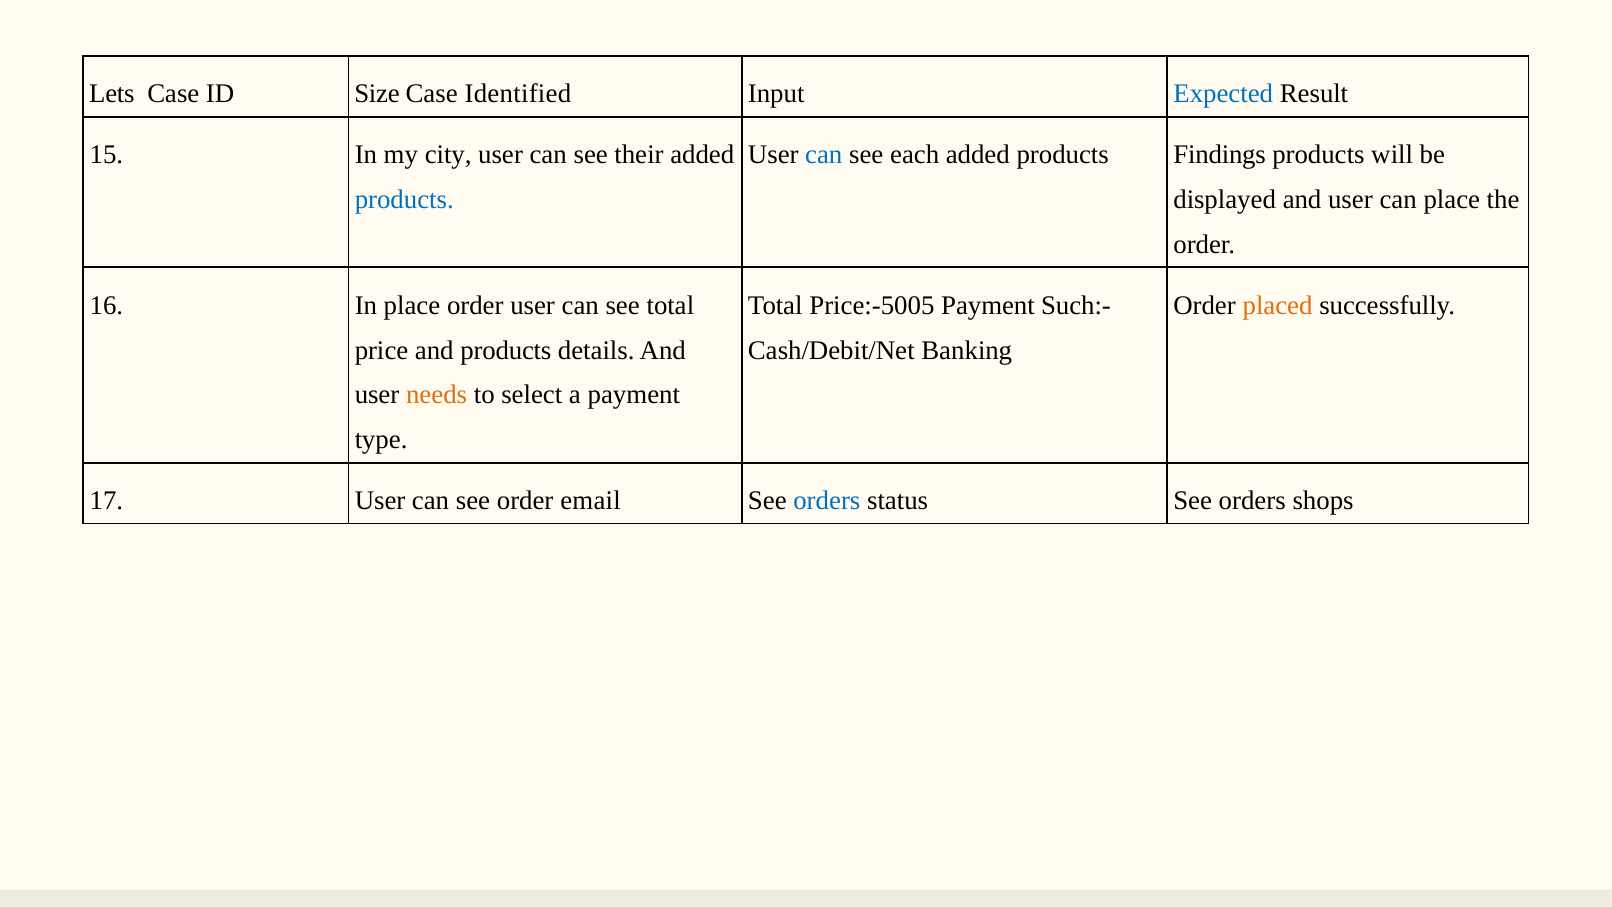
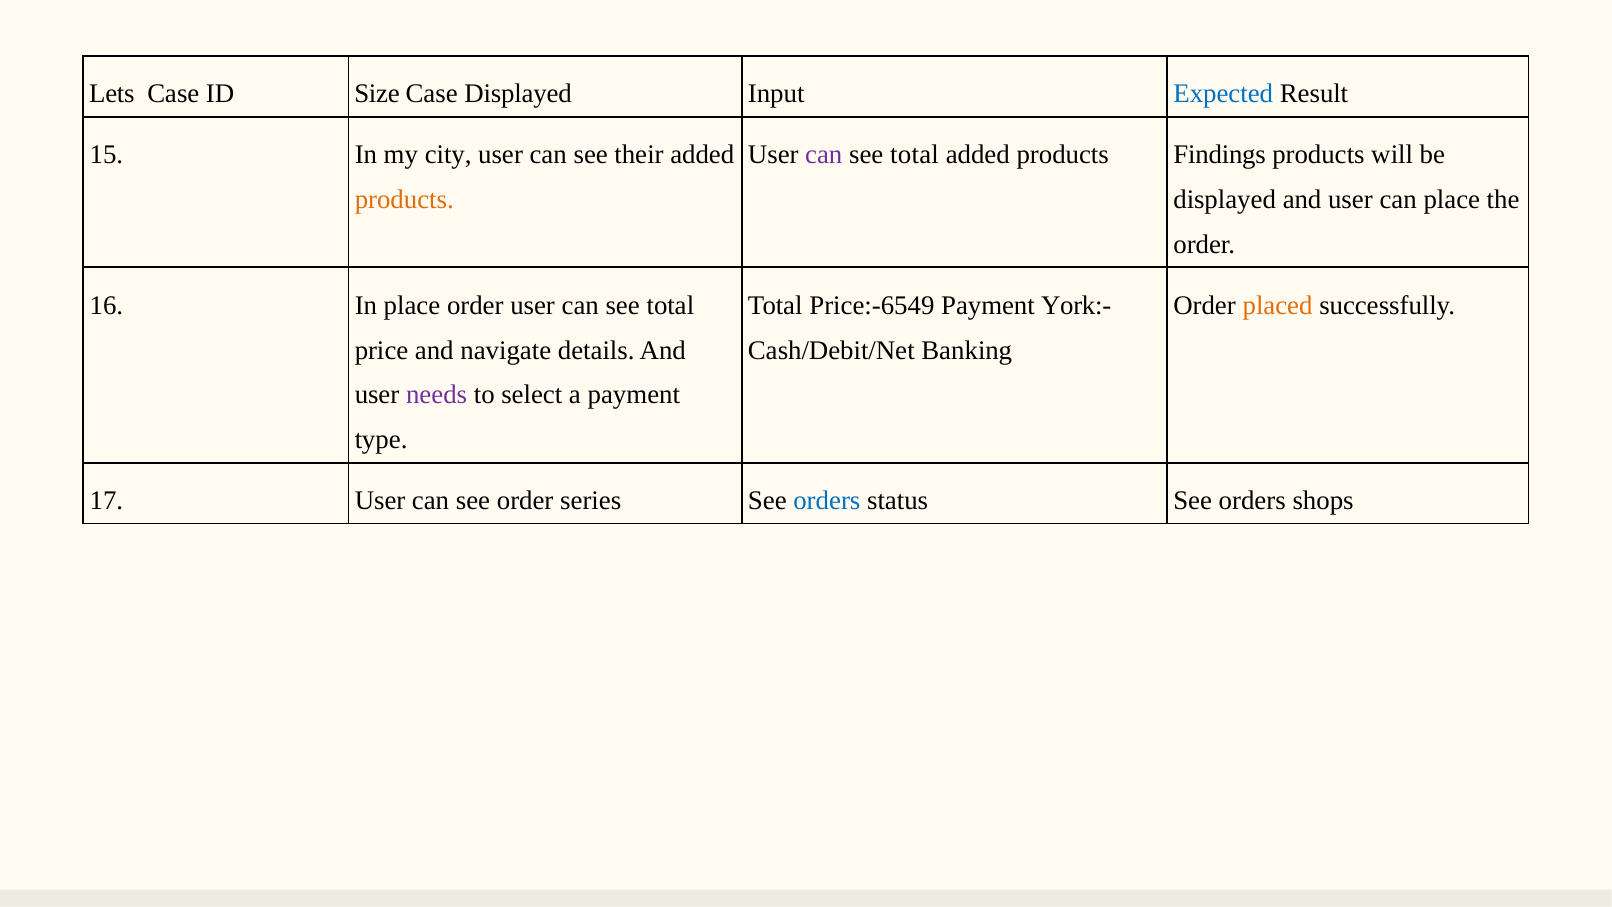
Case Identified: Identified -> Displayed
can at (824, 155) colour: blue -> purple
each at (915, 155): each -> total
products at (404, 200) colour: blue -> orange
Price:-5005: Price:-5005 -> Price:-6549
Such:-: Such:- -> York:-
and products: products -> navigate
needs colour: orange -> purple
email: email -> series
